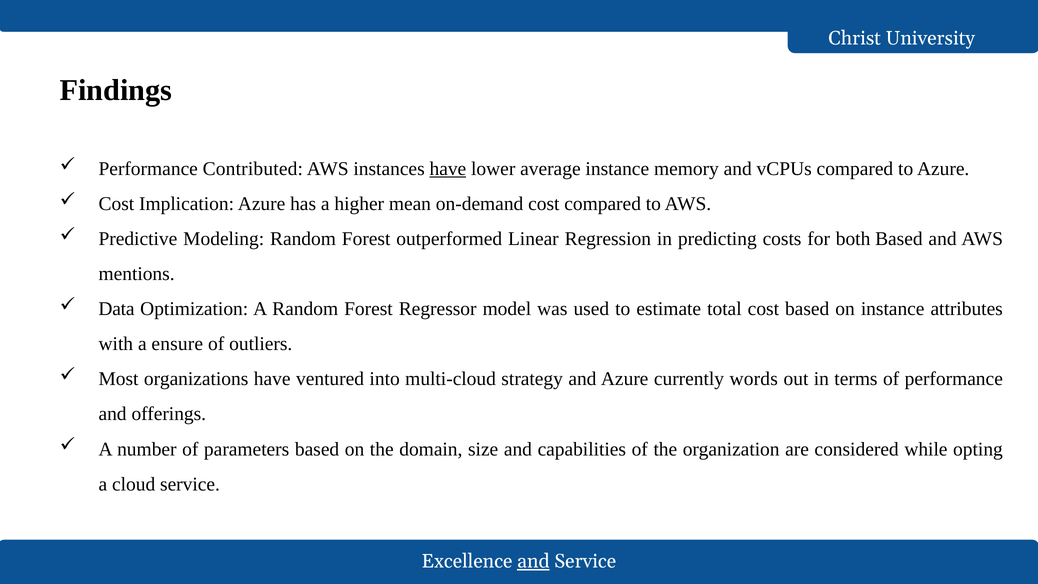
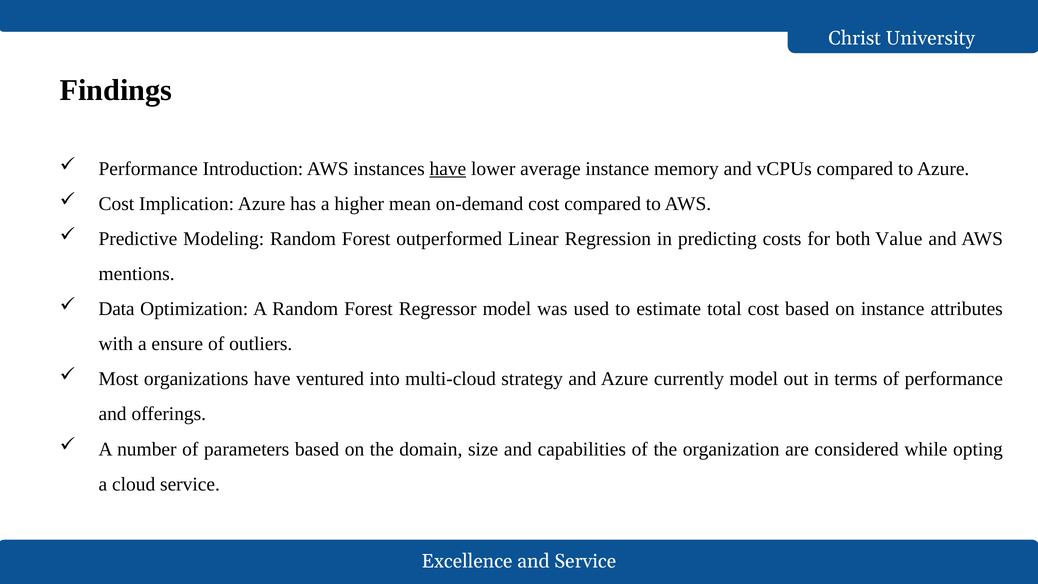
Contributed: Contributed -> Introduction
both Based: Based -> Value
currently words: words -> model
and at (533, 561) underline: present -> none
